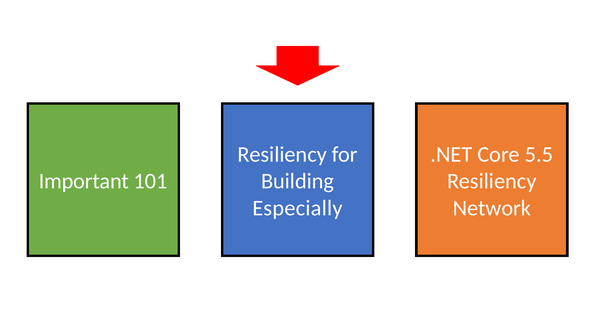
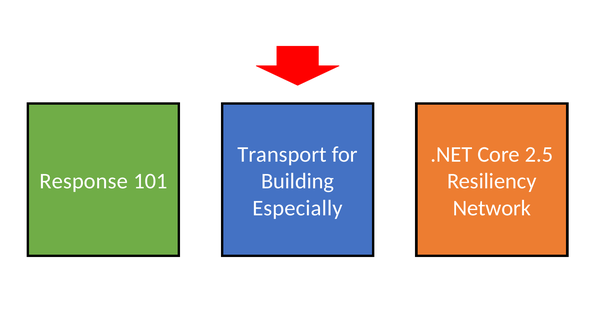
Resiliency at (282, 155): Resiliency -> Transport
5.5: 5.5 -> 2.5
Important: Important -> Response
